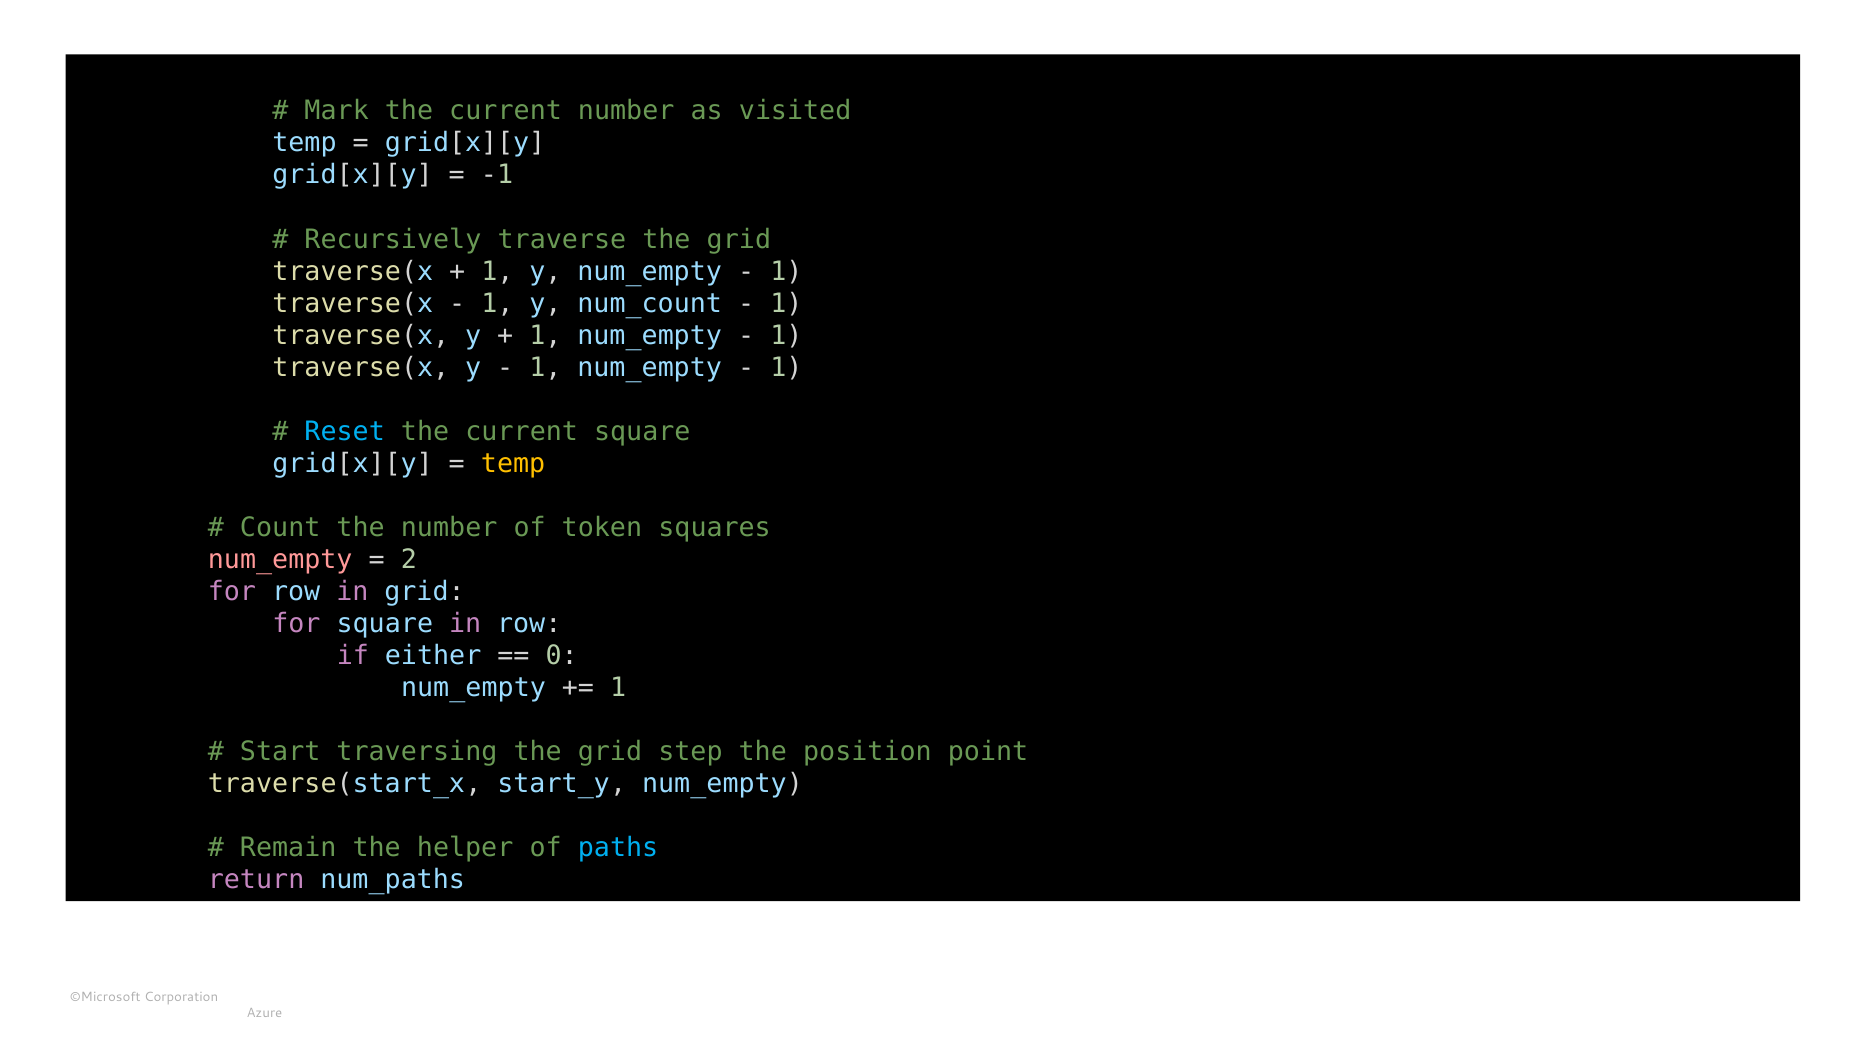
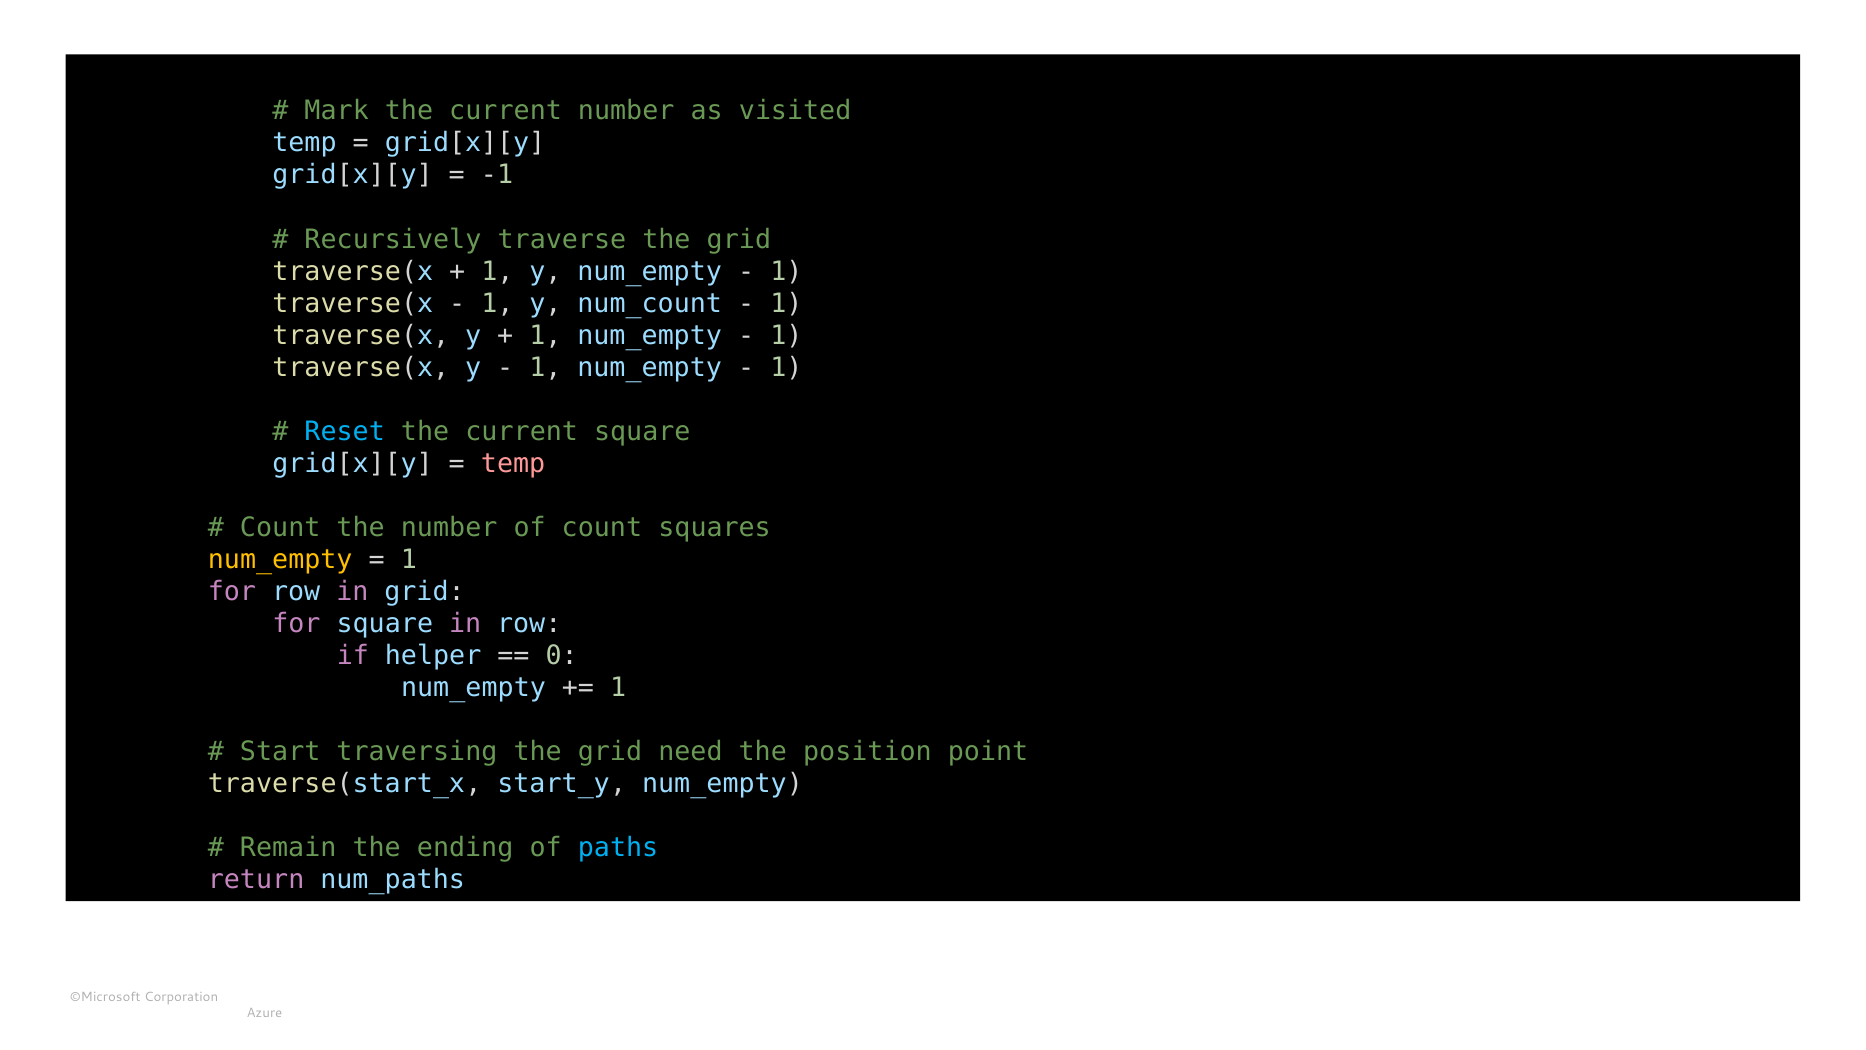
temp at (513, 463) colour: yellow -> pink
of token: token -> count
num_empty at (280, 559) colour: pink -> yellow
2 at (409, 559): 2 -> 1
either: either -> helper
step: step -> need
helper: helper -> ending
